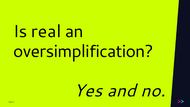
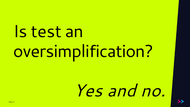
real: real -> test
